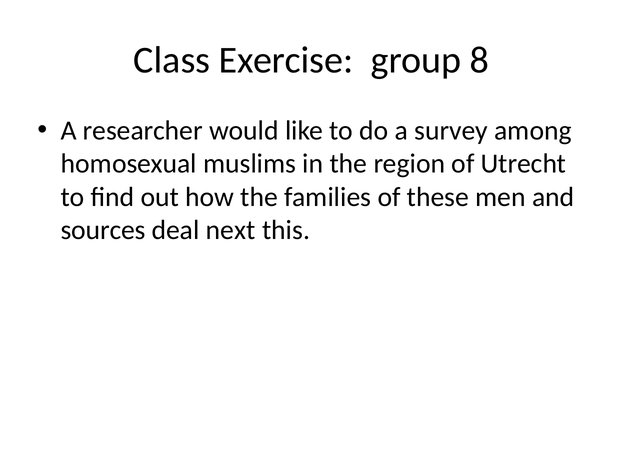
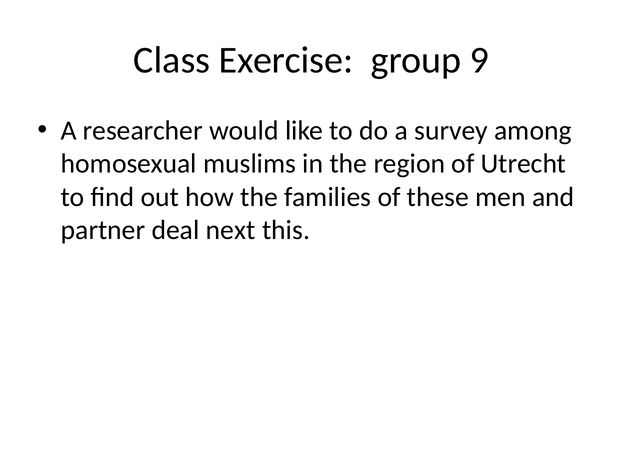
8: 8 -> 9
sources: sources -> partner
